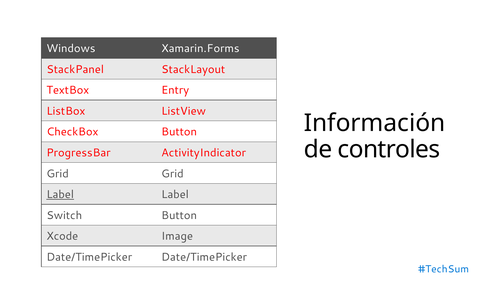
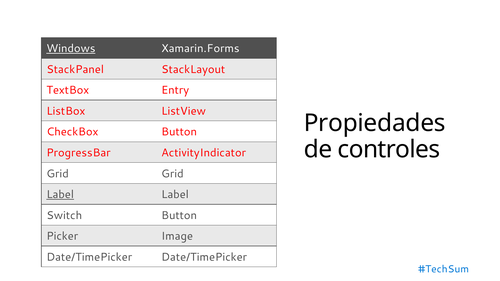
Windows underline: none -> present
Información: Información -> Propiedades
Xcode: Xcode -> Picker
